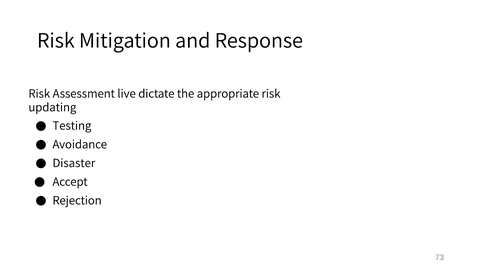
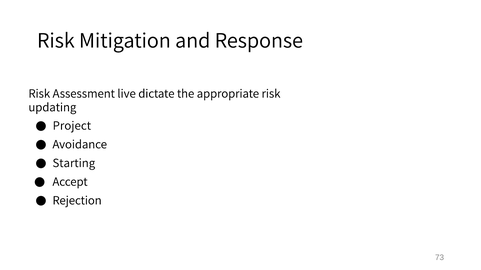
Testing: Testing -> Project
Disaster: Disaster -> Starting
